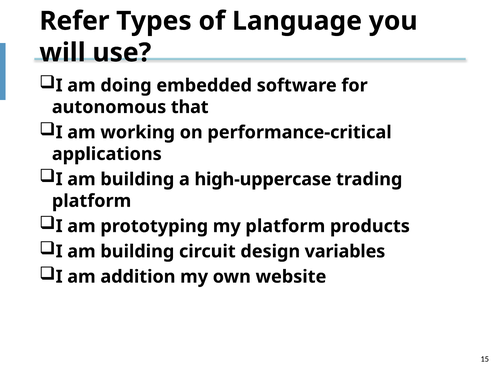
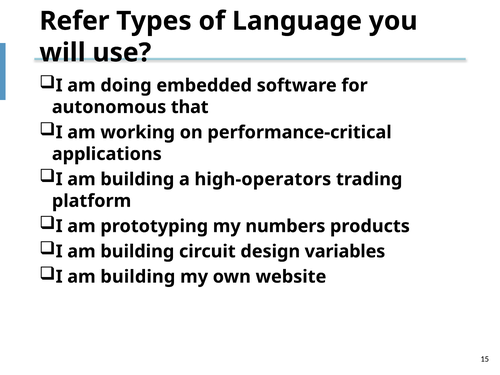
high-uppercase: high-uppercase -> high-operators
my platform: platform -> numbers
addition at (138, 277): addition -> building
